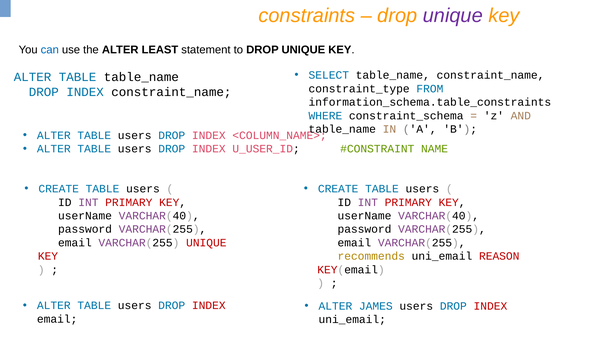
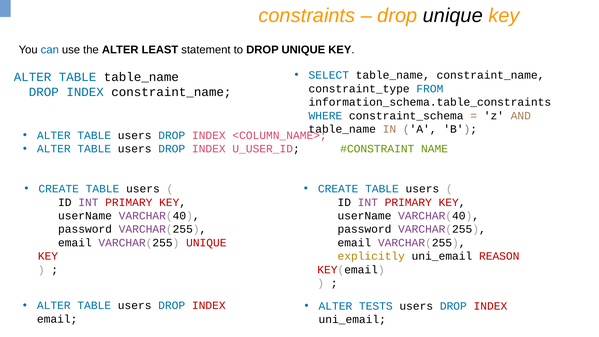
unique at (453, 16) colour: purple -> black
recommends: recommends -> explicitly
JAMES: JAMES -> TESTS
